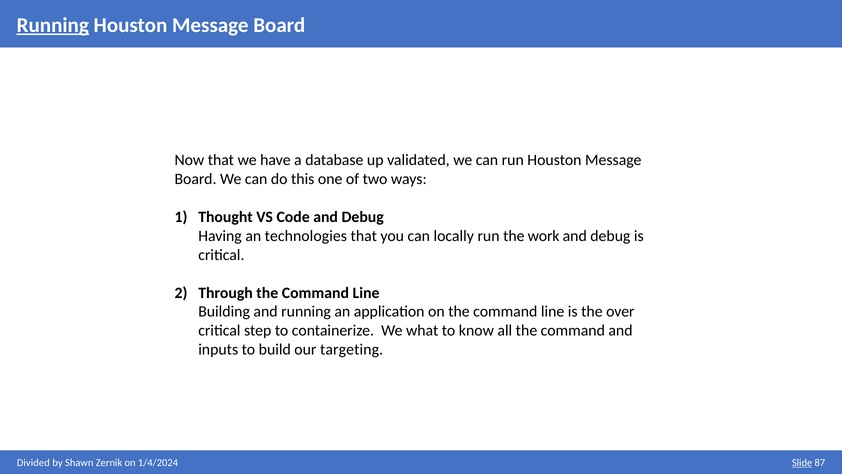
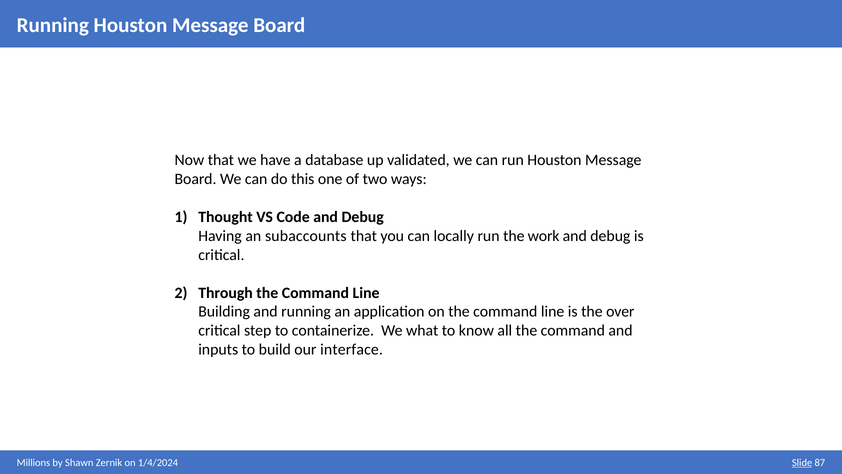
Running at (53, 25) underline: present -> none
technologies: technologies -> subaccounts
targeting: targeting -> interface
Divided: Divided -> Millions
